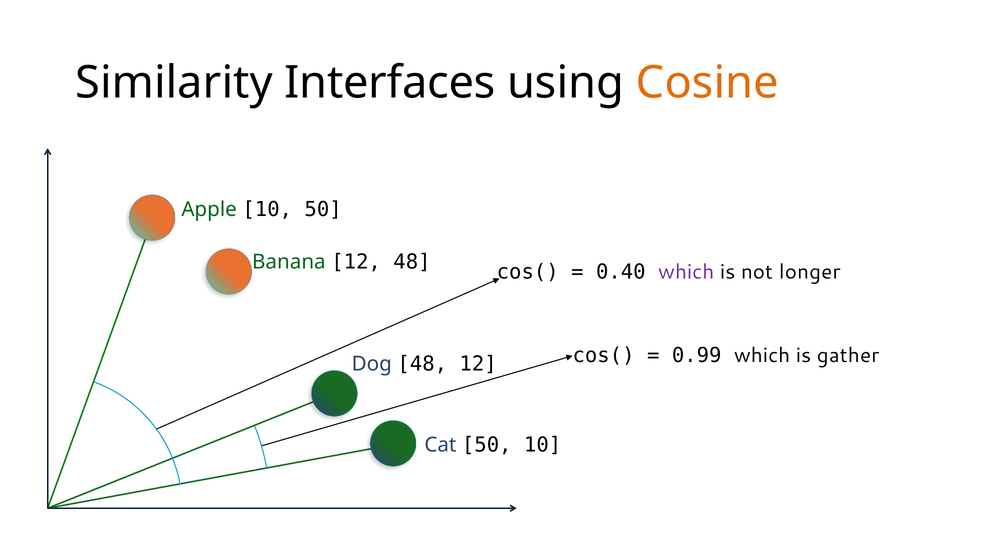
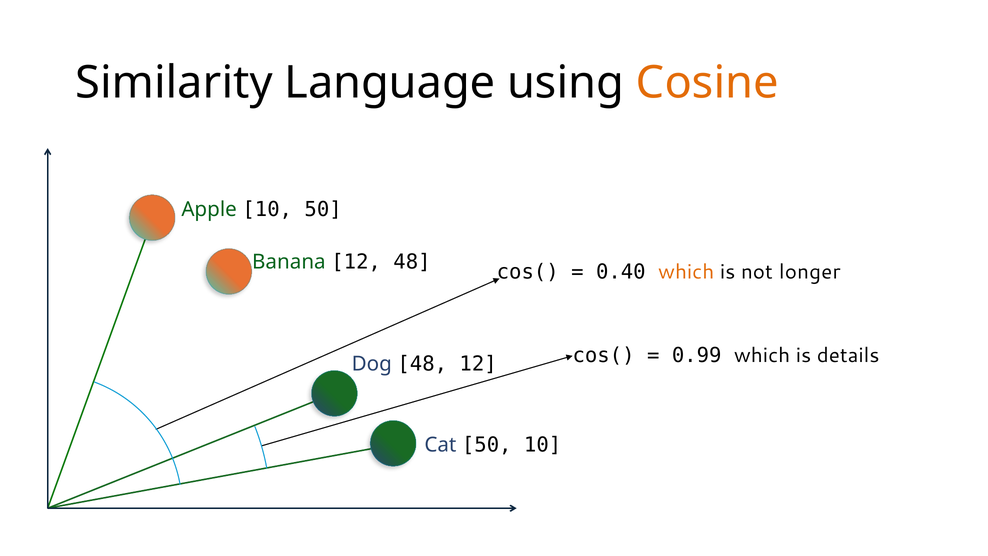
Interfaces: Interfaces -> Language
which at (686, 272) colour: purple -> orange
gather: gather -> details
